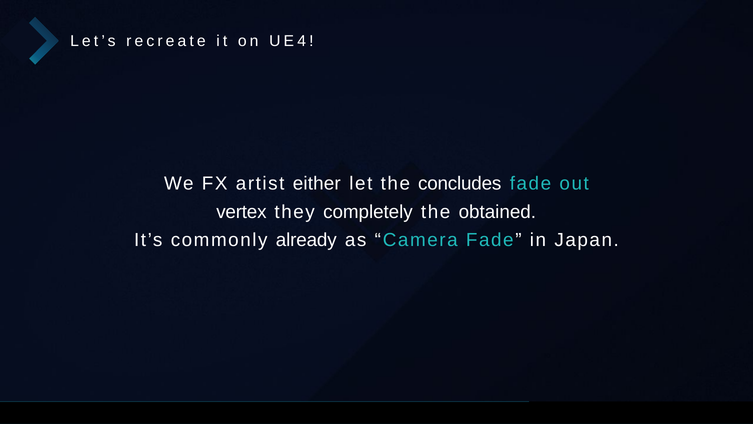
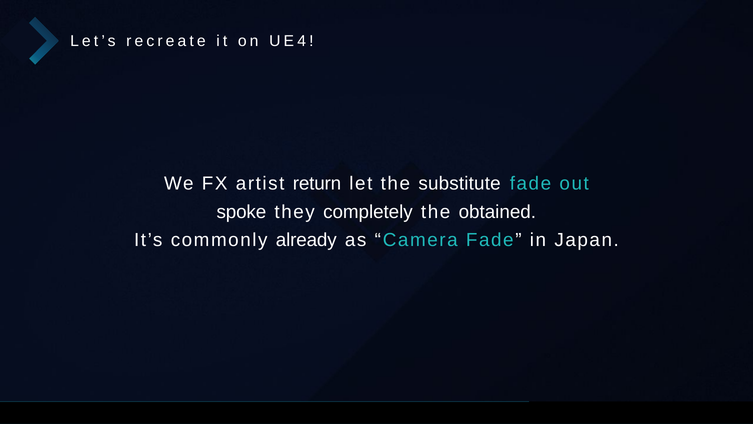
either: either -> return
concludes: concludes -> substitute
vertex: vertex -> spoke
